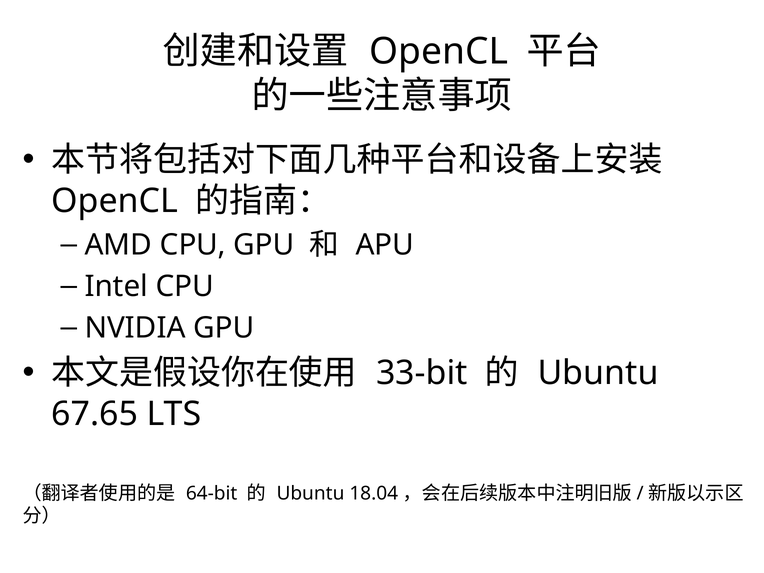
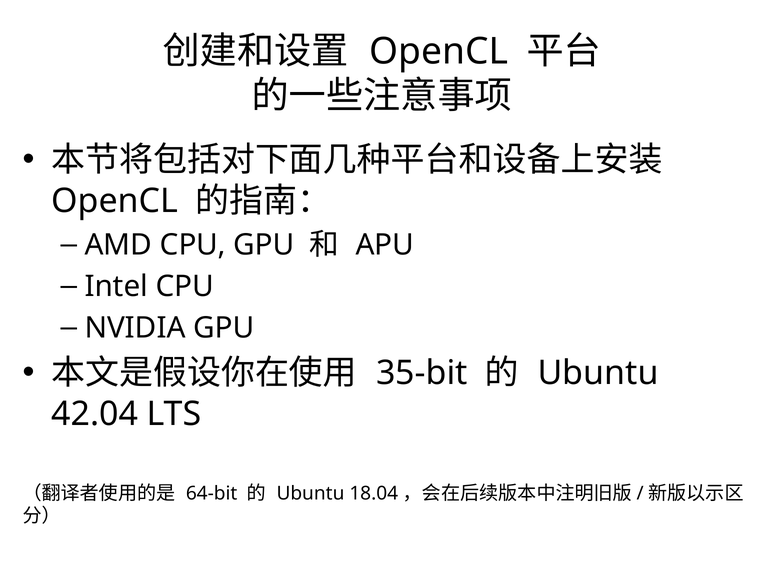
33-bit: 33-bit -> 35-bit
67.65: 67.65 -> 42.04
